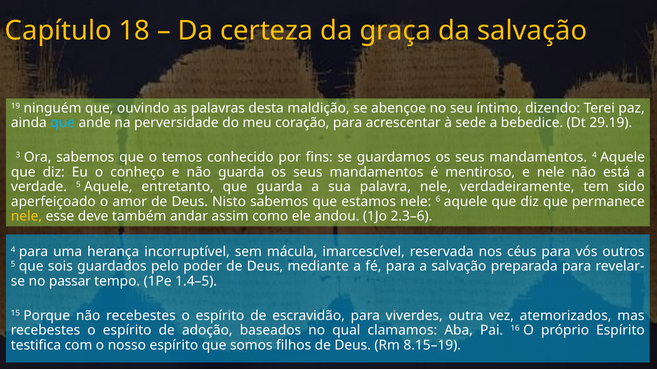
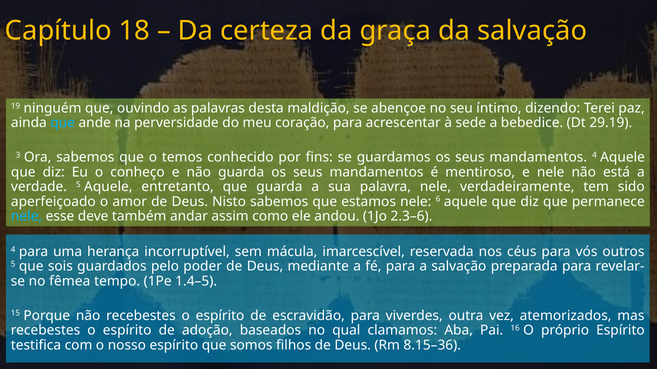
nele at (27, 217) colour: yellow -> light blue
passar: passar -> fêmea
8.15–19: 8.15–19 -> 8.15–36
